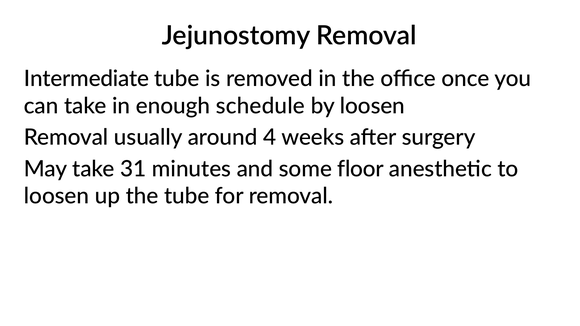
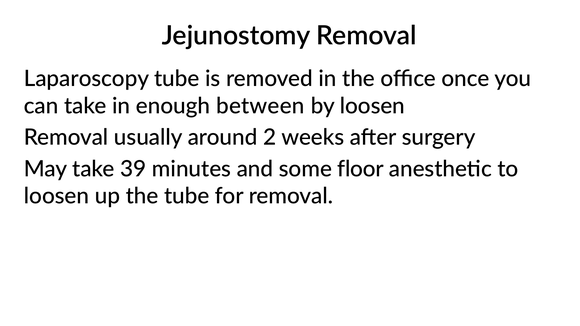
Intermediate: Intermediate -> Laparoscopy
schedule: schedule -> between
4: 4 -> 2
31: 31 -> 39
